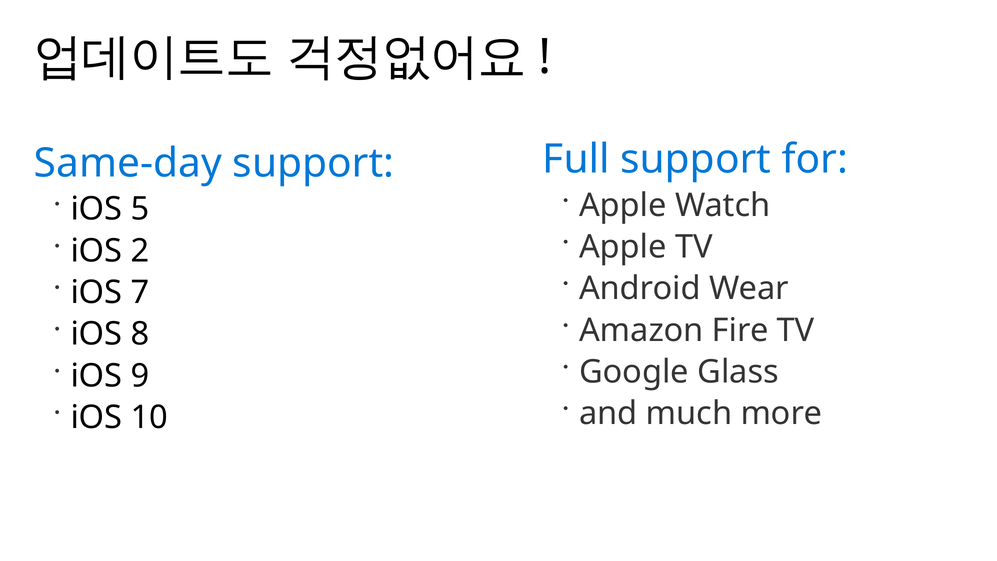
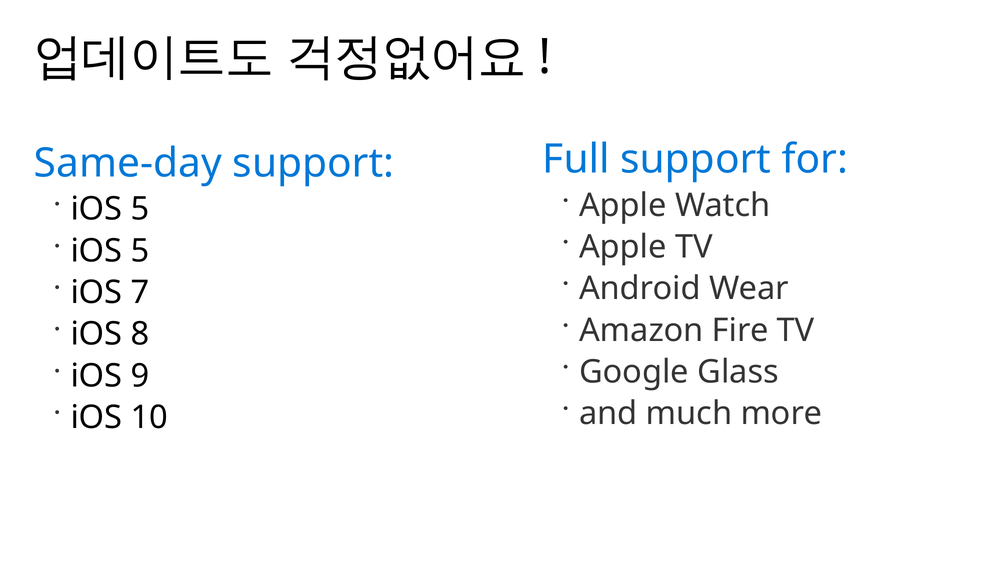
2 at (140, 251): 2 -> 5
